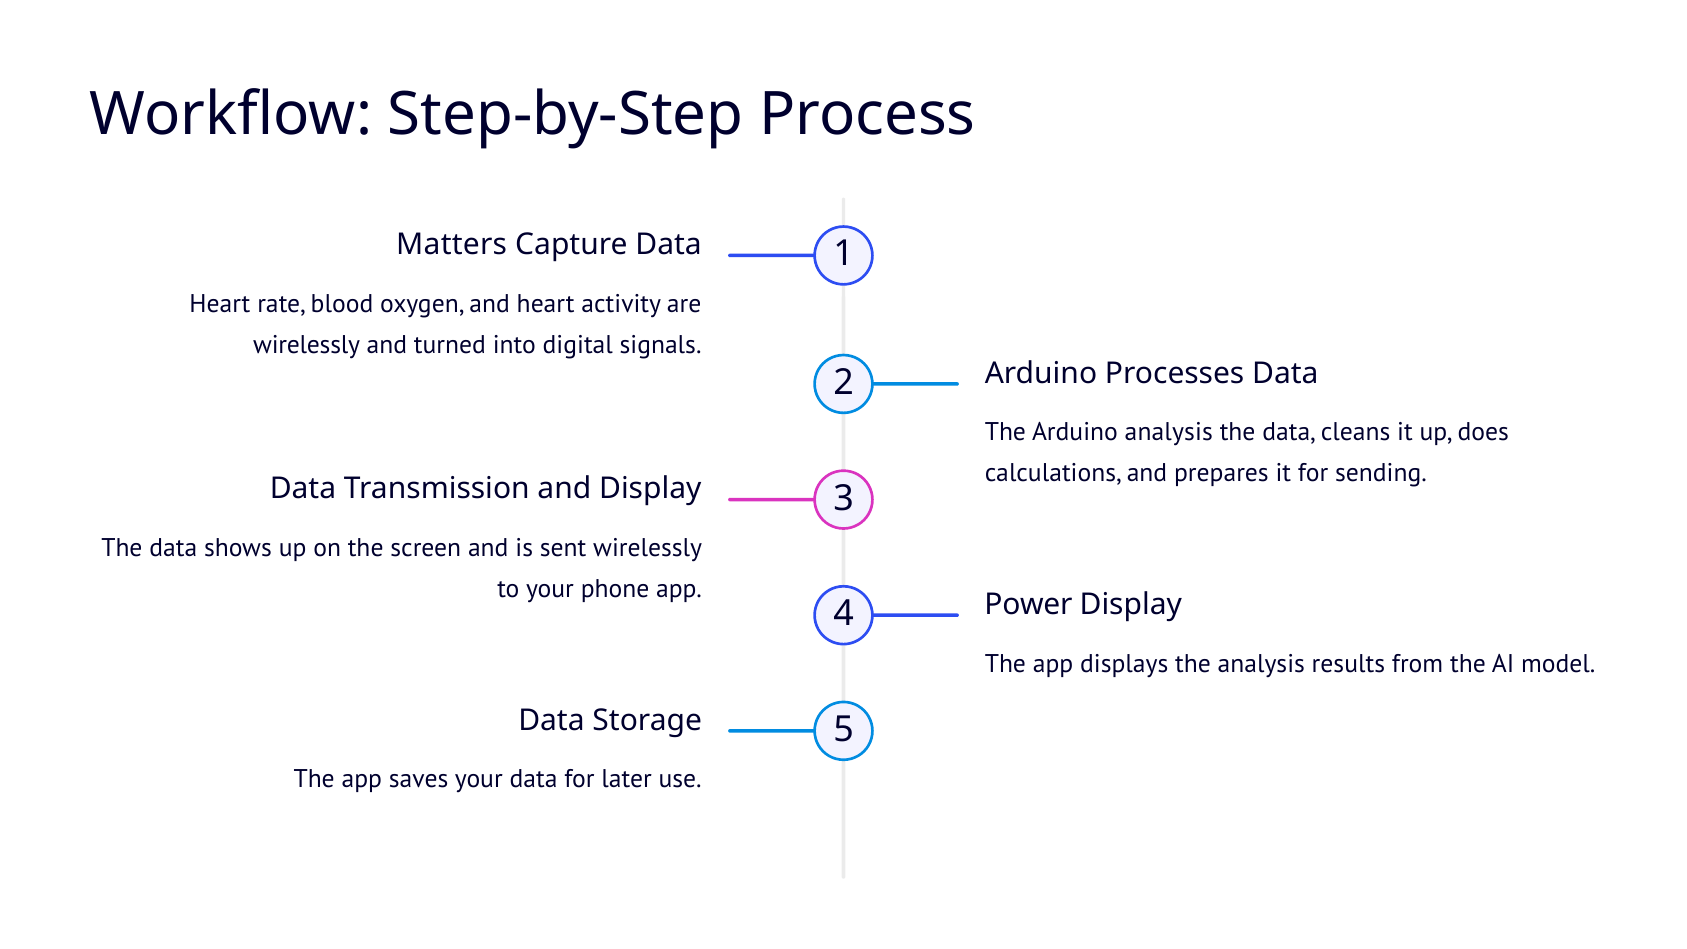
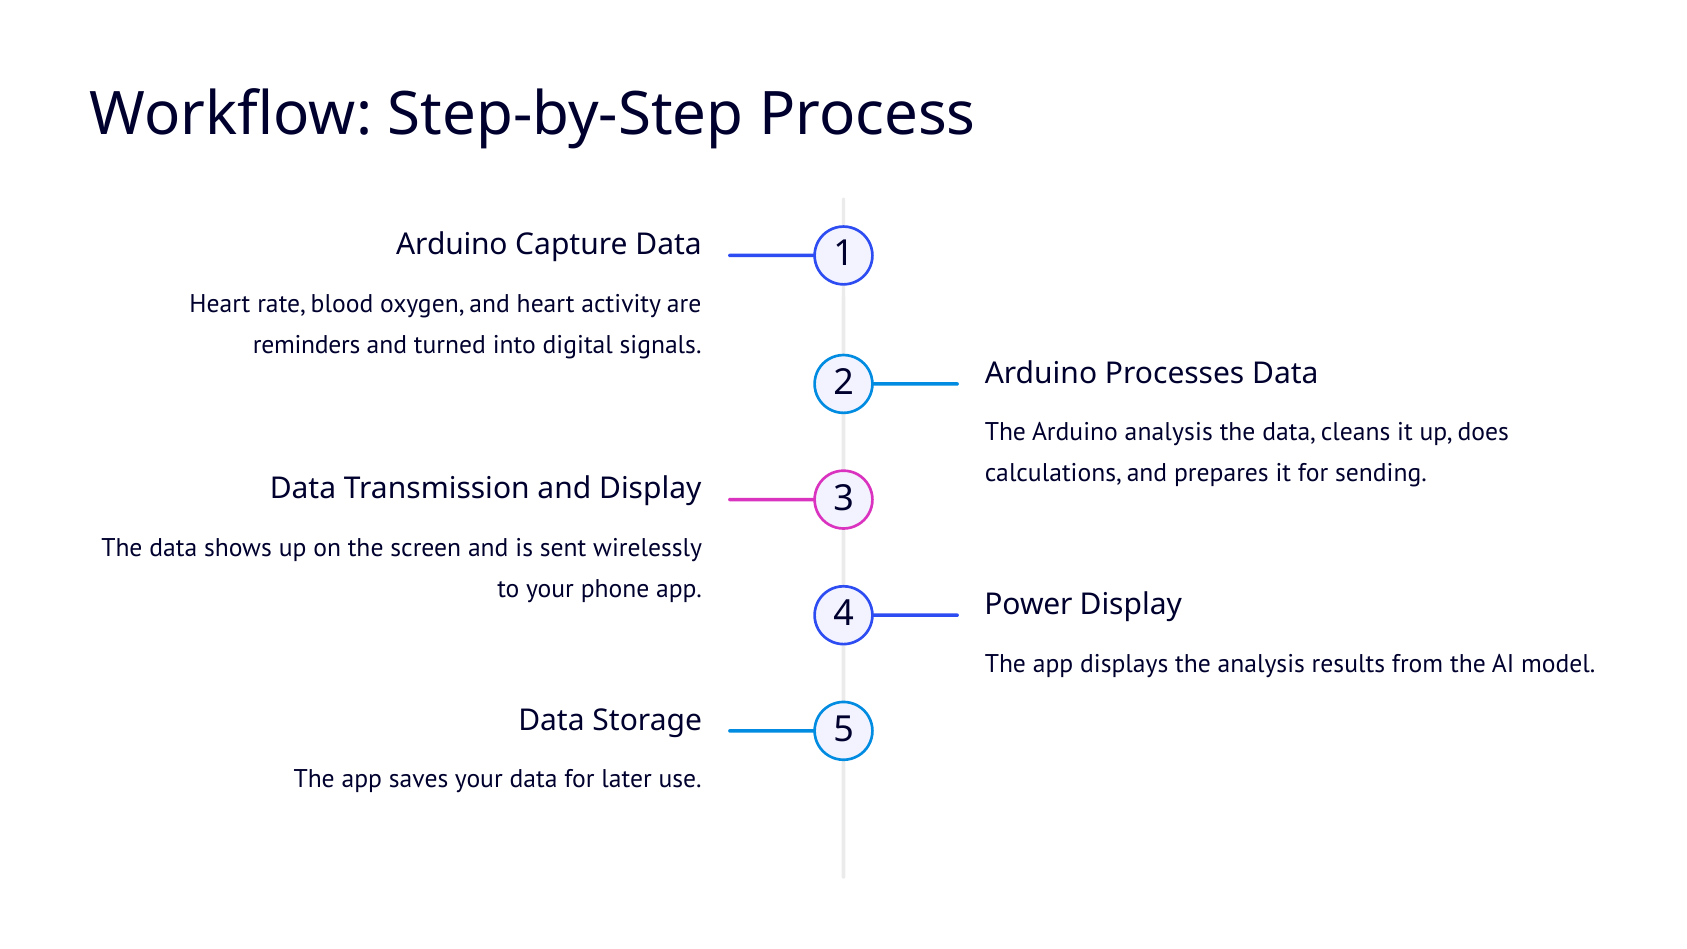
Matters at (452, 245): Matters -> Arduino
wirelessly at (307, 345): wirelessly -> reminders
